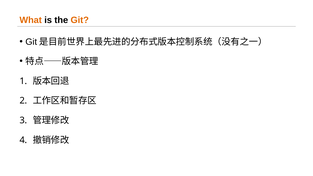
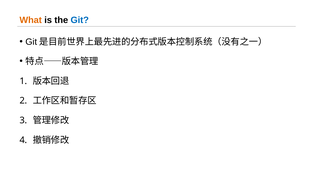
Git at (80, 20) colour: orange -> blue
